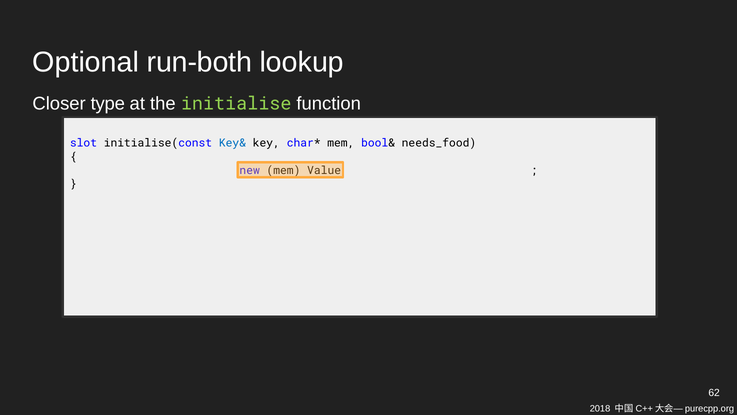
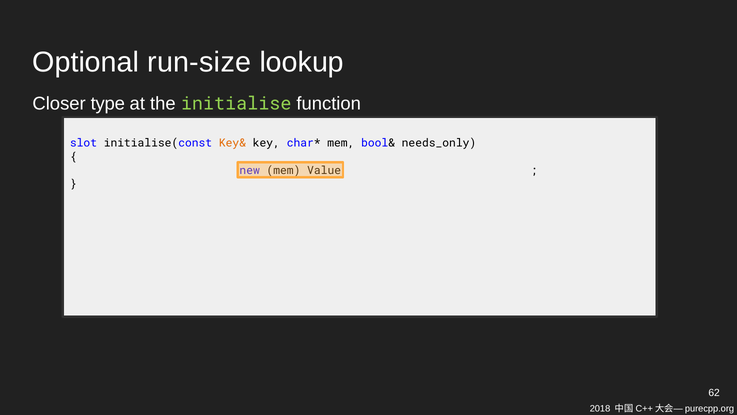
run-both: run-both -> run-size
Key& colour: blue -> orange
needs_food: needs_food -> needs_only
